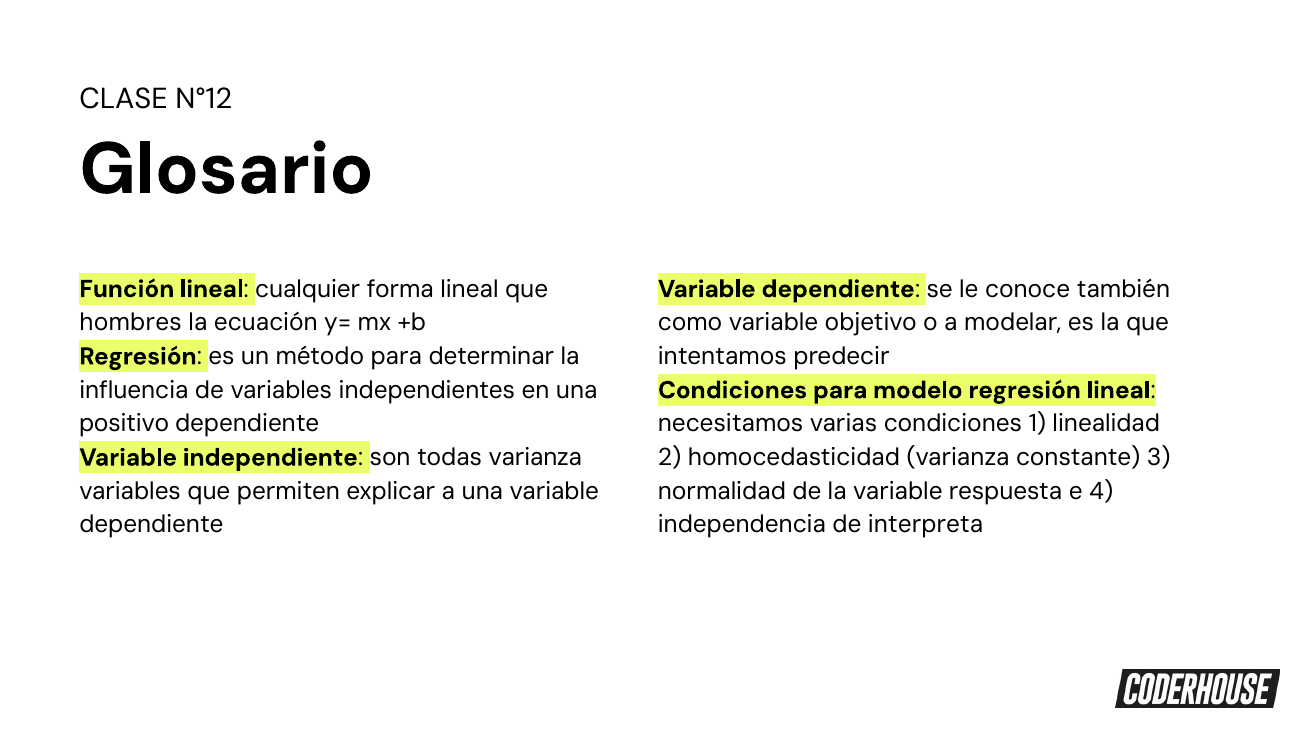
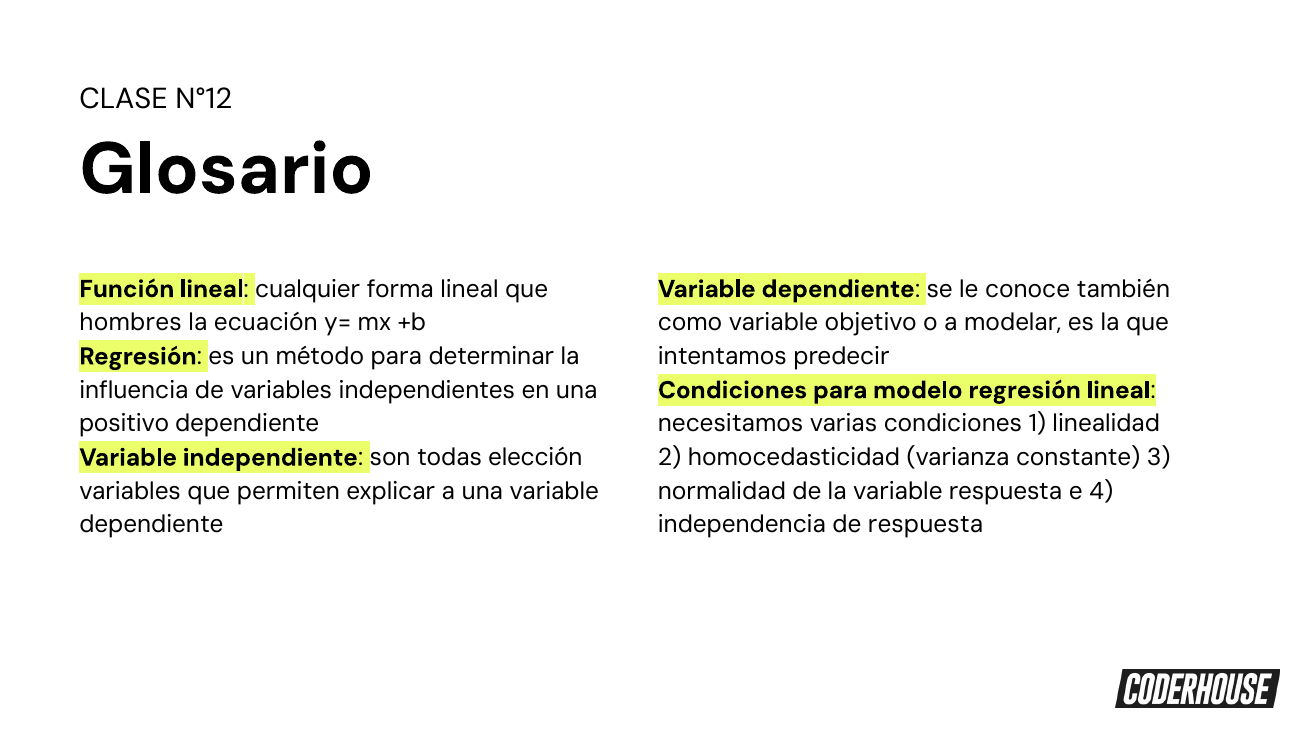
todas varianza: varianza -> elección
de interpreta: interpreta -> respuesta
